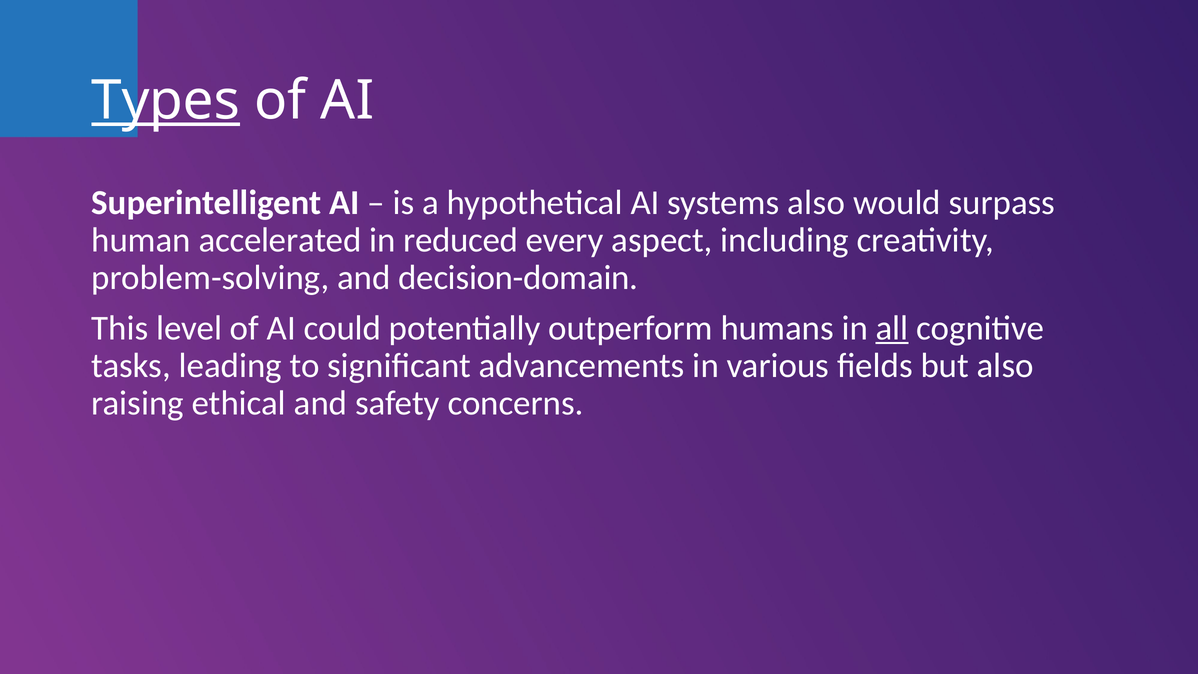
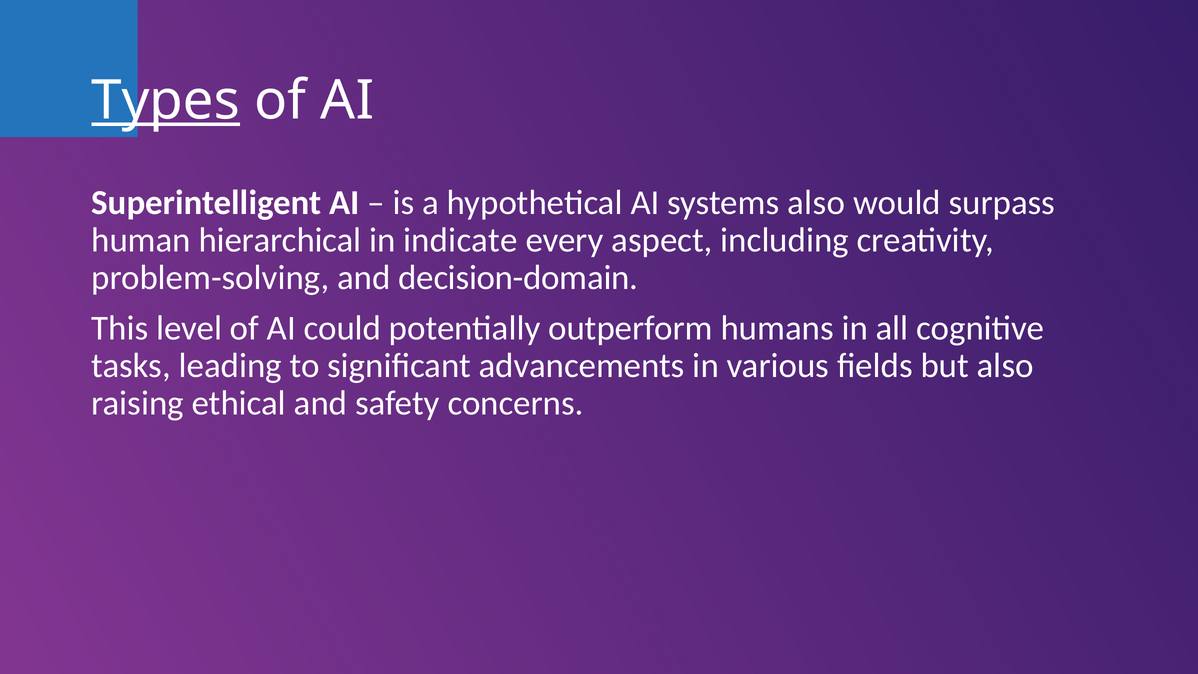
accelerated: accelerated -> hierarchical
reduced: reduced -> indicate
all underline: present -> none
